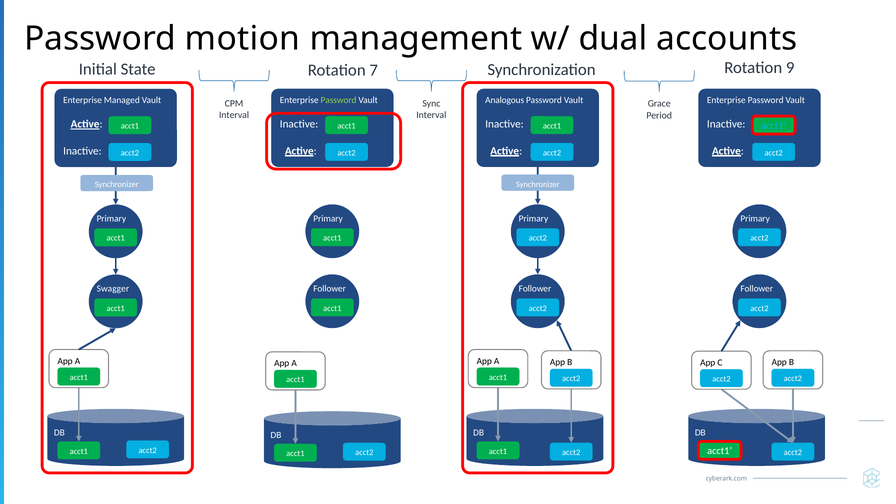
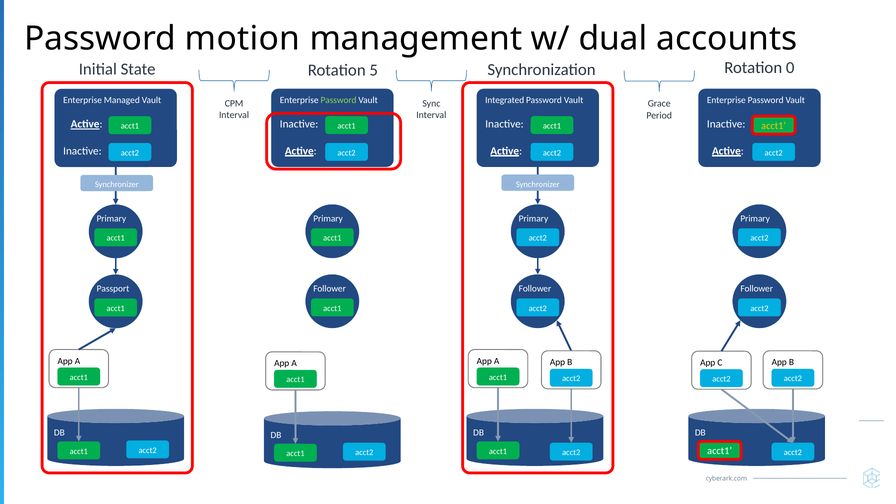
7: 7 -> 5
9: 9 -> 0
Analogous: Analogous -> Integrated
acct1 at (774, 126) colour: light blue -> yellow
Swagger: Swagger -> Passport
